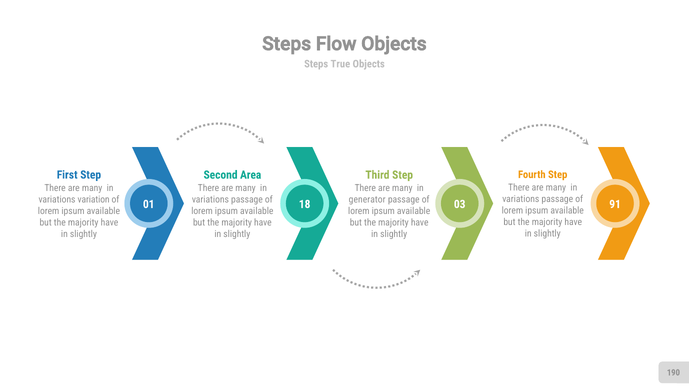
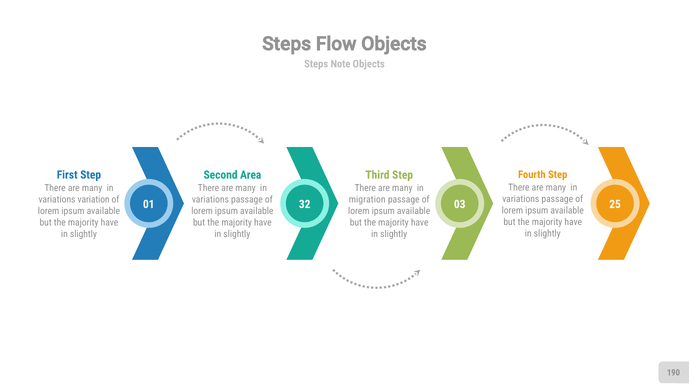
True: True -> Note
generator: generator -> migration
18: 18 -> 32
91: 91 -> 25
